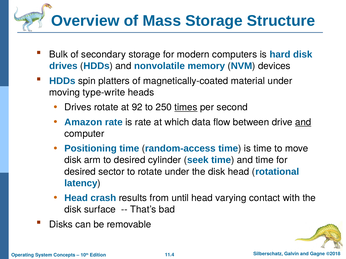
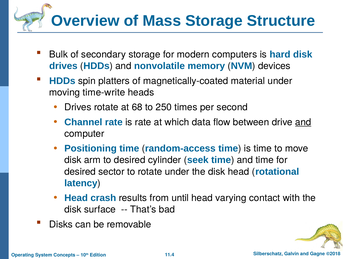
type-write: type-write -> time-write
92: 92 -> 68
times underline: present -> none
Amazon: Amazon -> Channel
